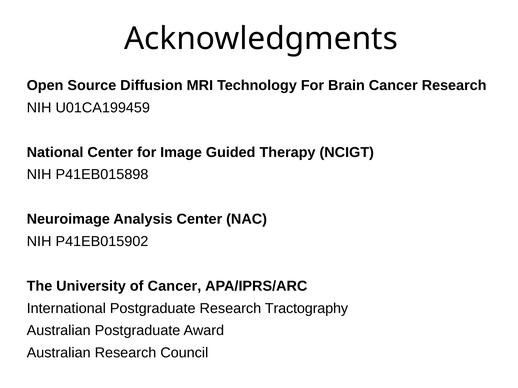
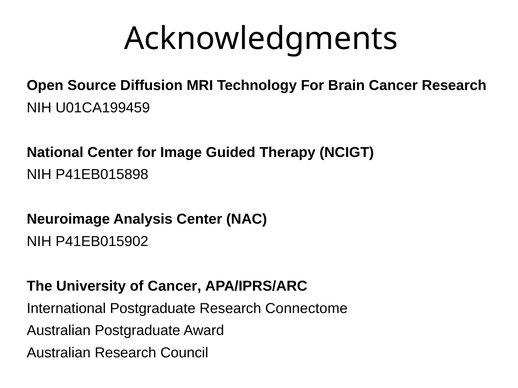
Tractography: Tractography -> Connectome
